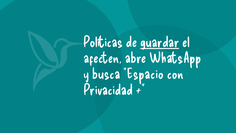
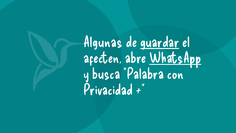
Políticas: Políticas -> Algunas
WhatsApp underline: none -> present
Espacio: Espacio -> Palabra
